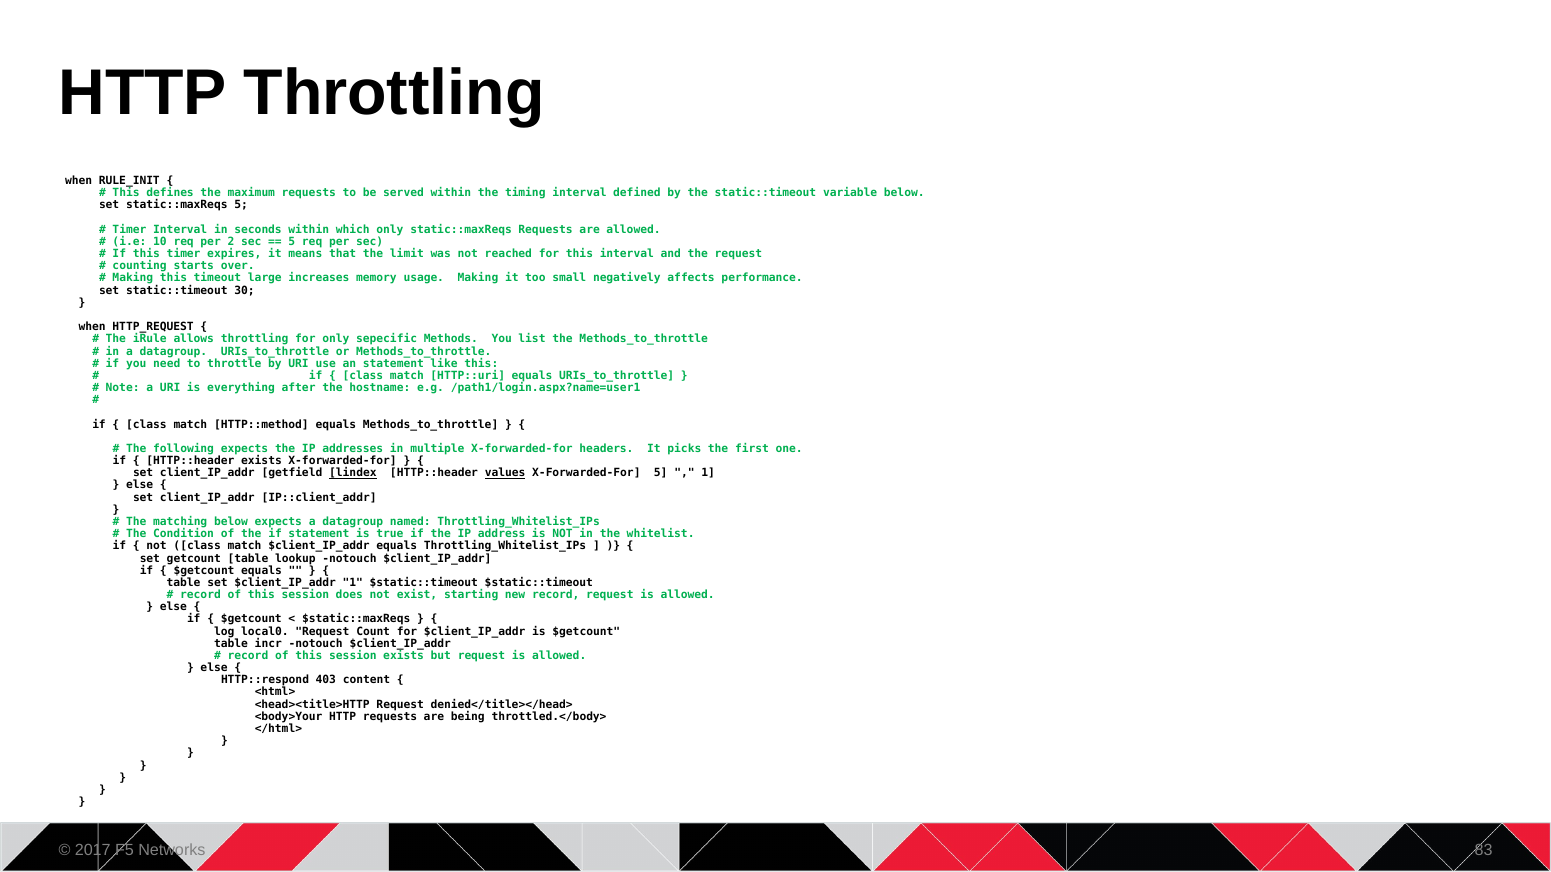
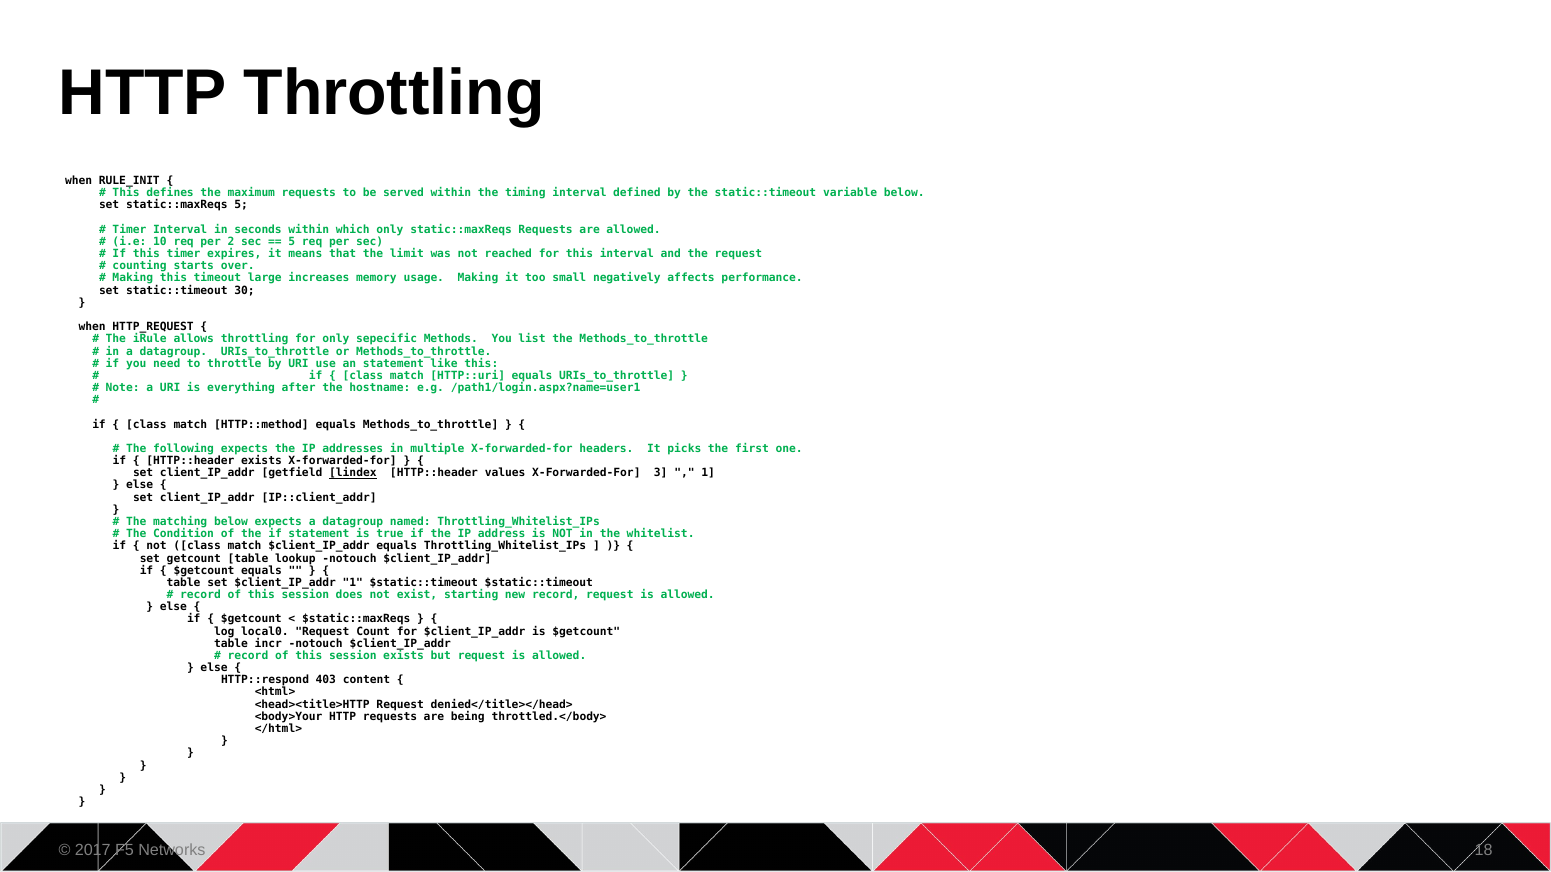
values underline: present -> none
X-Forwarded-For 5: 5 -> 3
83: 83 -> 18
